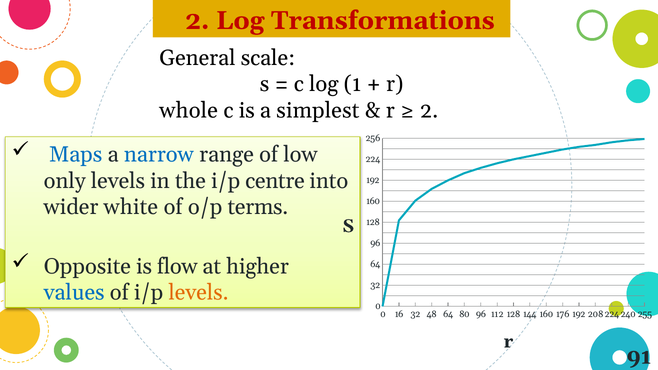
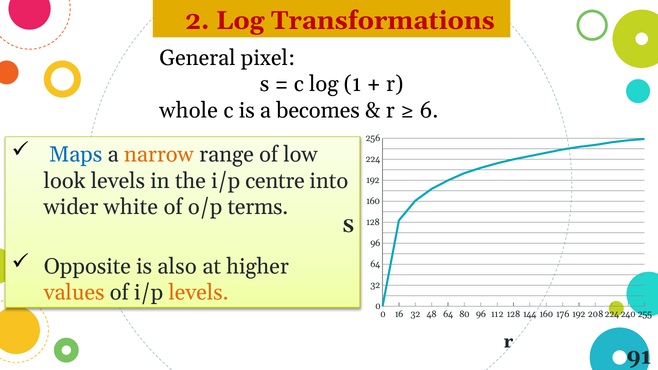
scale: scale -> pixel
simplest: simplest -> becomes
2 at (429, 111): 2 -> 6
narrow colour: blue -> orange
only: only -> look
flow: flow -> also
values colour: blue -> orange
